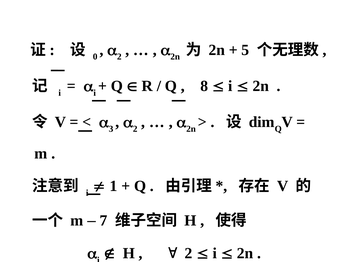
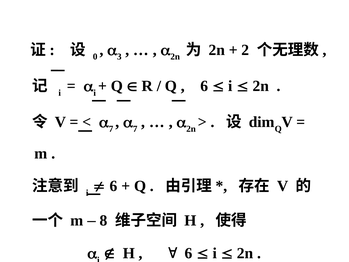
2 at (119, 57): 2 -> 3
5: 5 -> 2
8 at (204, 86): 8 -> 6
3 at (111, 129): 3 -> 7
2 at (135, 129): 2 -> 7
1 at (114, 186): 1 -> 6
7: 7 -> 8
2 at (189, 253): 2 -> 6
